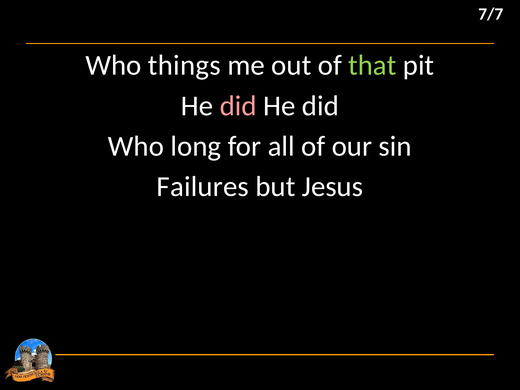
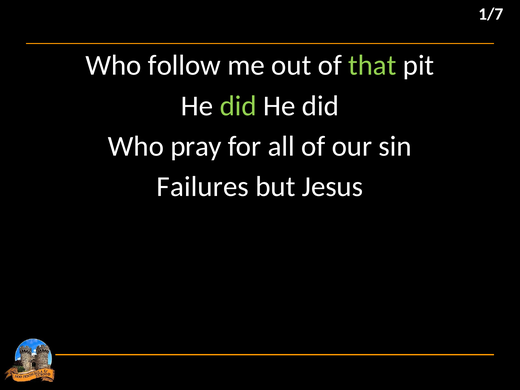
7/7: 7/7 -> 1/7
things: things -> follow
did at (238, 106) colour: pink -> light green
long: long -> pray
